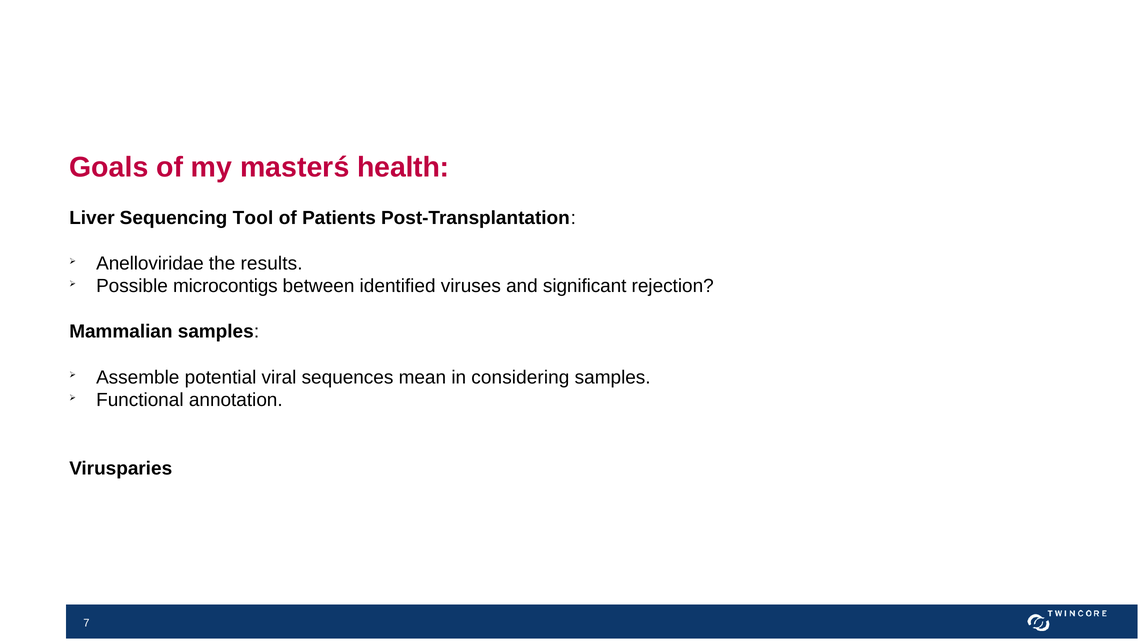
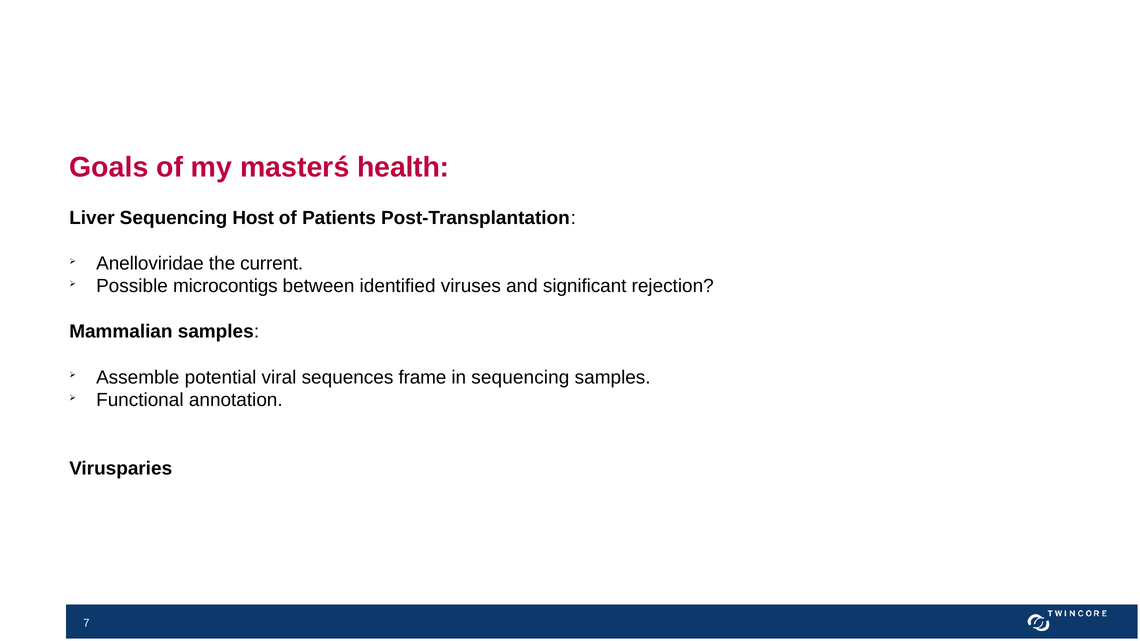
Tool: Tool -> Host
results: results -> current
mean: mean -> frame
in considering: considering -> sequencing
